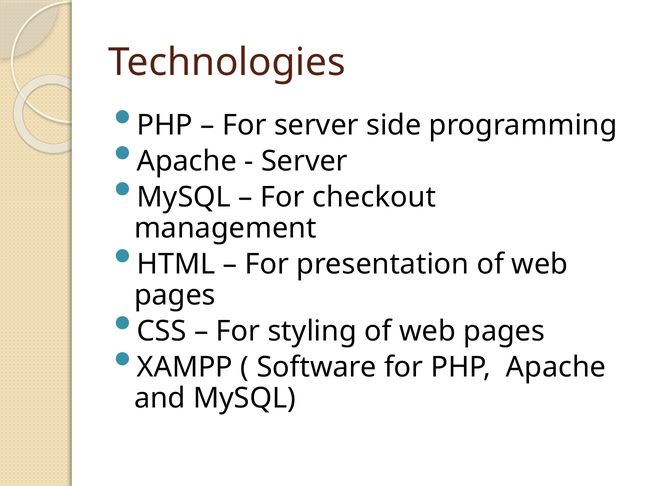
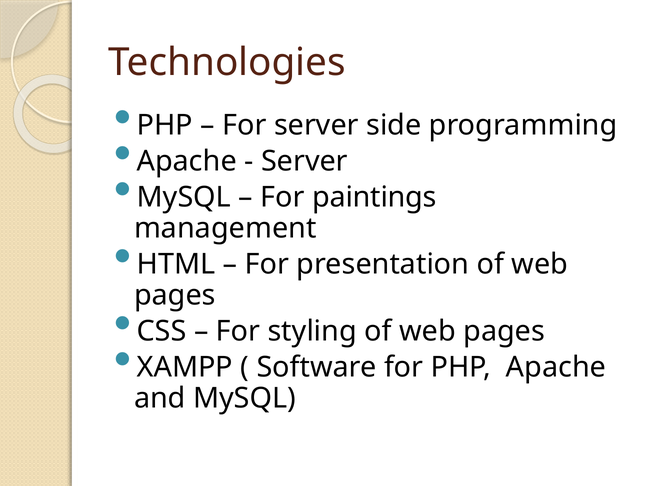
checkout: checkout -> paintings
